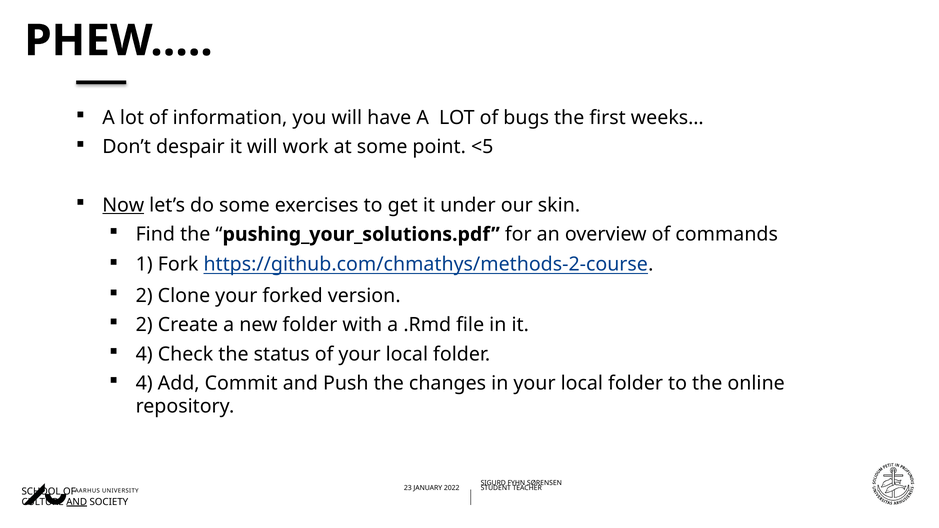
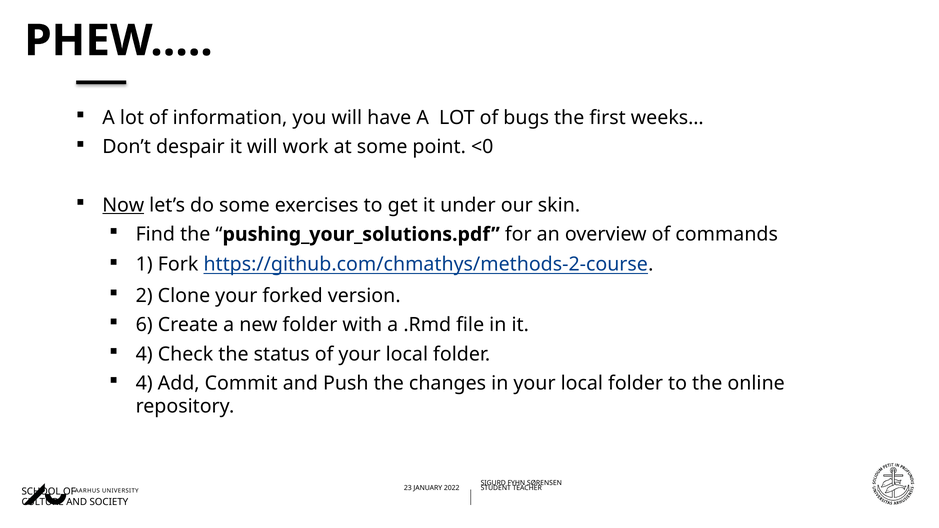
<5: <5 -> <0
2 at (144, 325): 2 -> 6
AND at (77, 502) underline: present -> none
